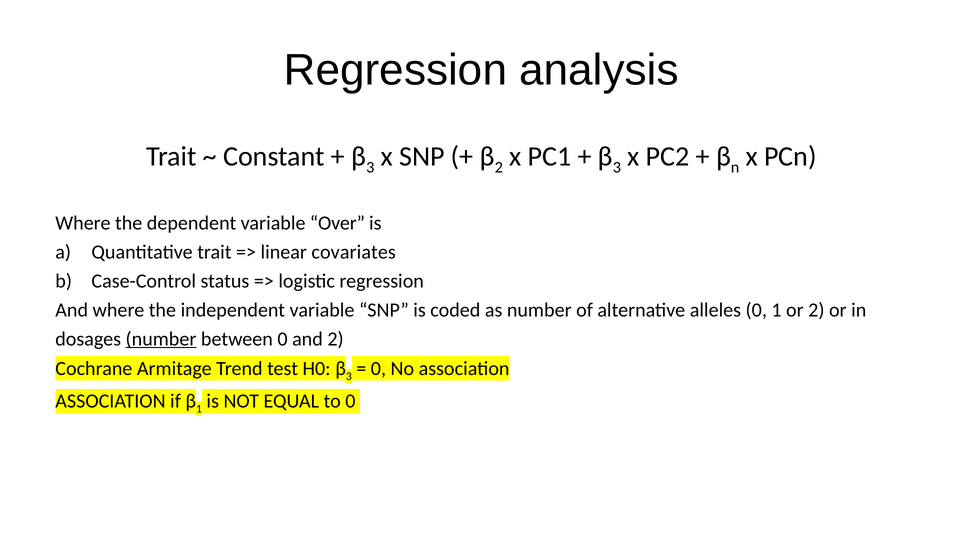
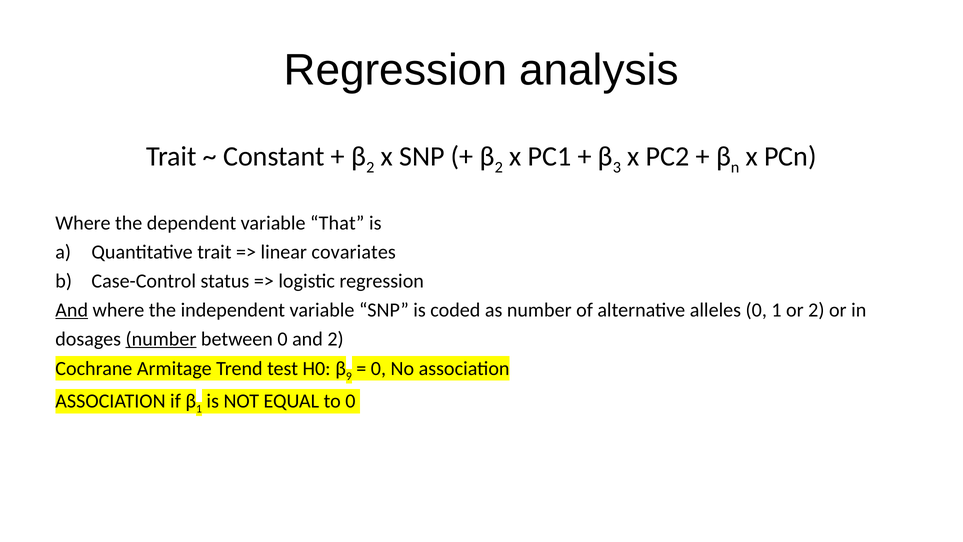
3 at (370, 167): 3 -> 2
Over: Over -> That
And at (72, 310) underline: none -> present
3 at (349, 376): 3 -> 9
